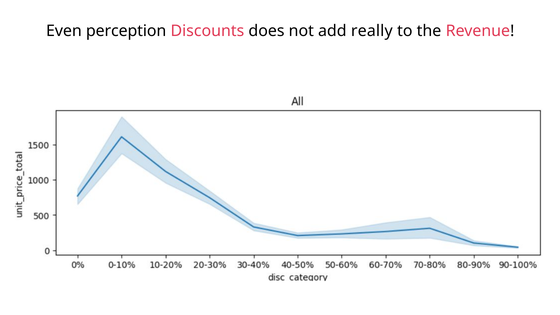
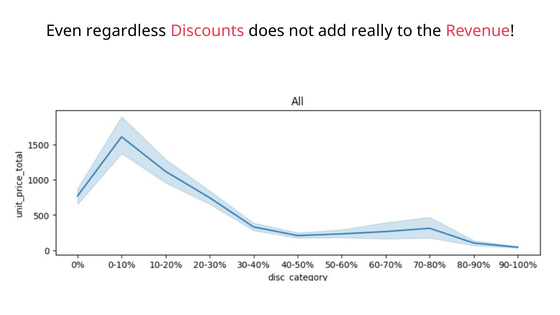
perception: perception -> regardless
